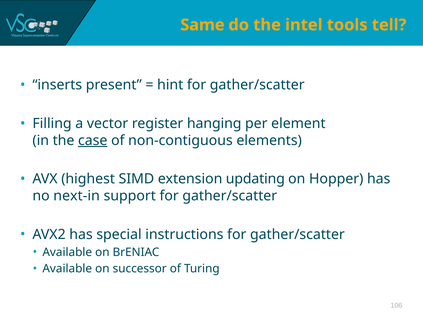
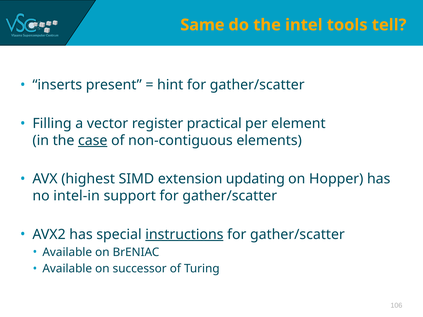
hanging: hanging -> practical
next-in: next-in -> intel-in
instructions underline: none -> present
